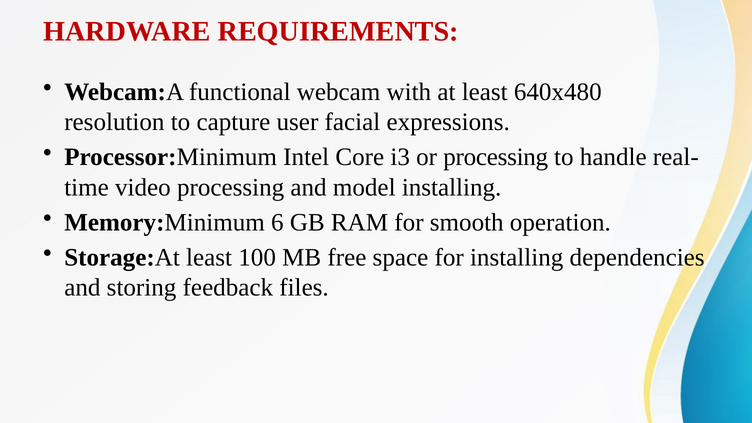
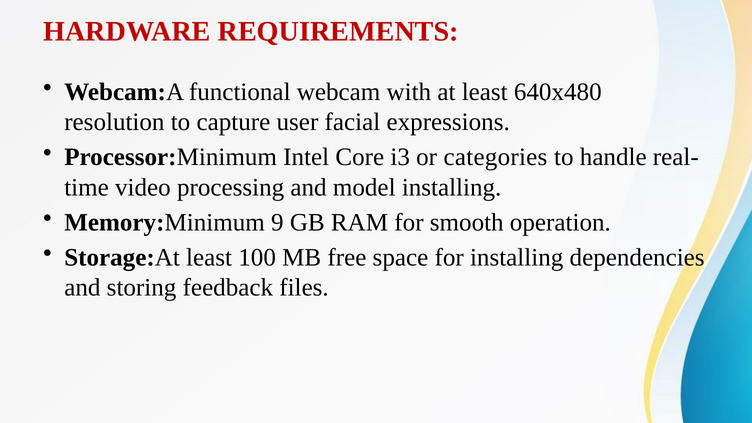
or processing: processing -> categories
6: 6 -> 9
